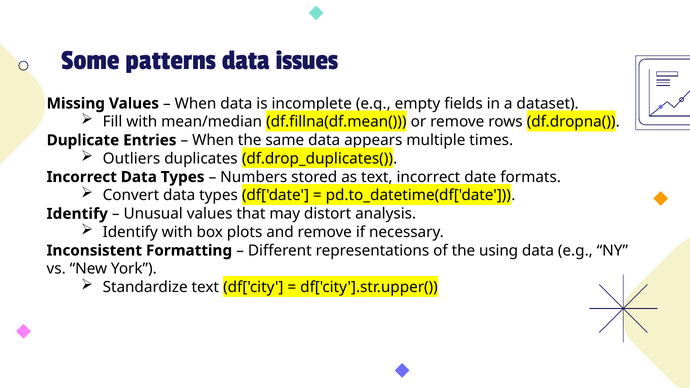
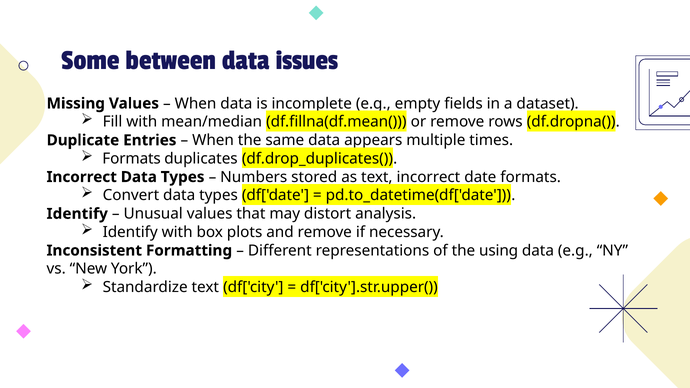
patterns: patterns -> between
Outliers at (131, 159): Outliers -> Formats
